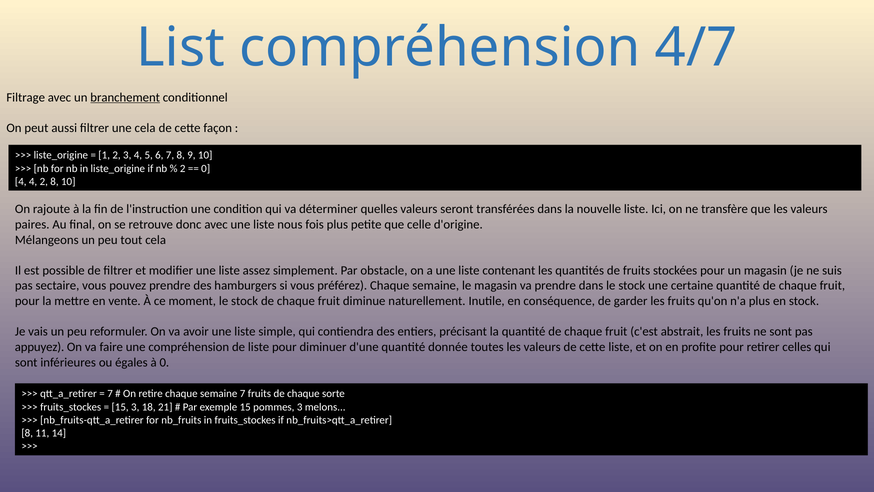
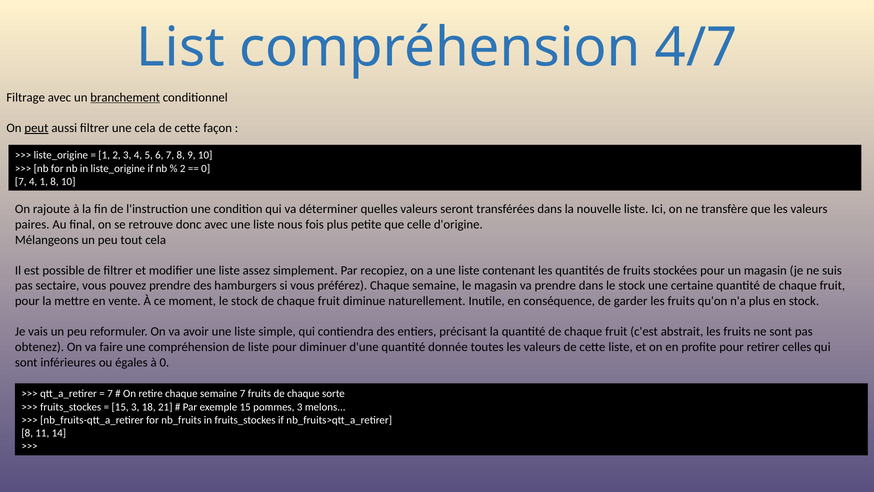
peut underline: none -> present
4 at (21, 181): 4 -> 7
4 2: 2 -> 1
obstacle: obstacle -> recopiez
appuyez: appuyez -> obtenez
